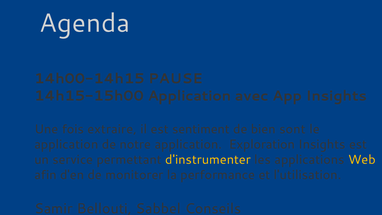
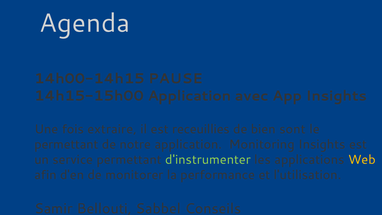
sentiment: sentiment -> receuillies
application at (66, 144): application -> permettant
Exploration: Exploration -> Monitoring
d'instrumenter colour: yellow -> light green
